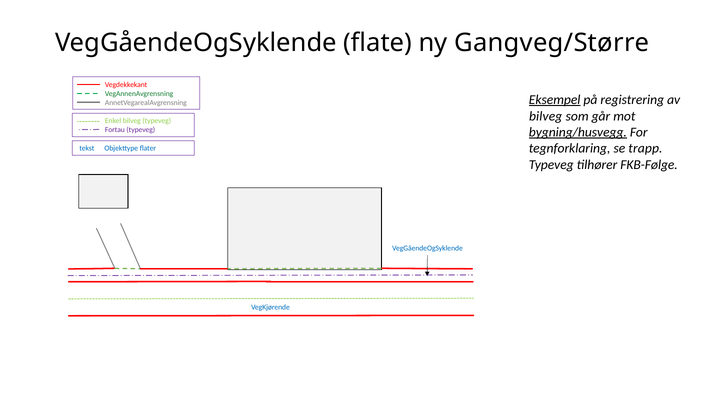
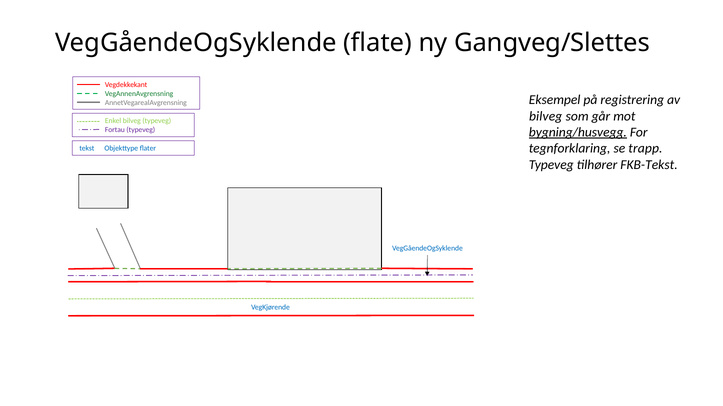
Gangveg/Større: Gangveg/Større -> Gangveg/Slettes
Eksempel underline: present -> none
FKB-Følge: FKB-Følge -> FKB-Tekst
